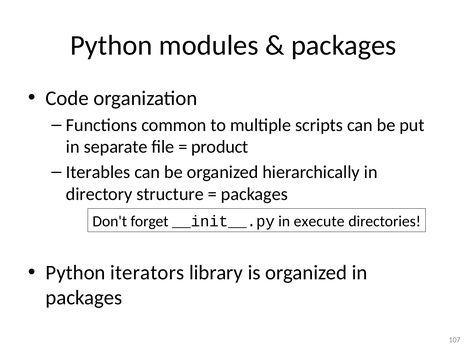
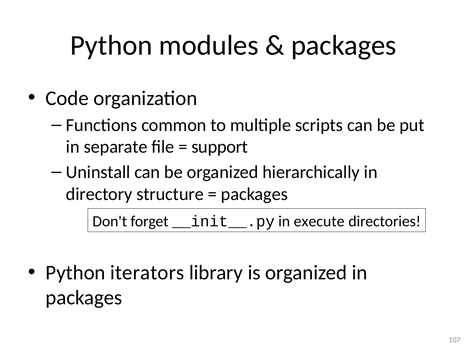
product: product -> support
Iterables: Iterables -> Uninstall
